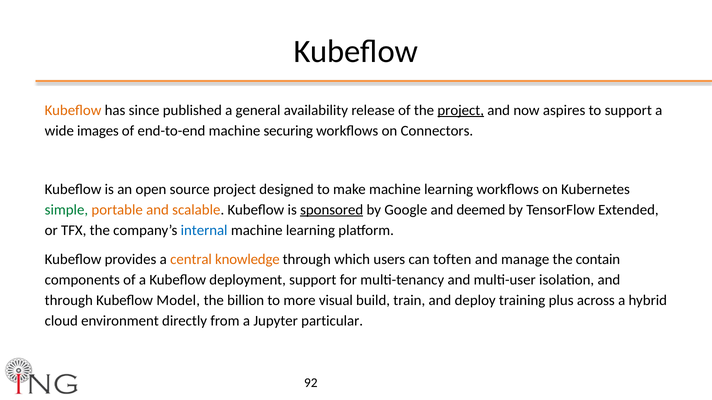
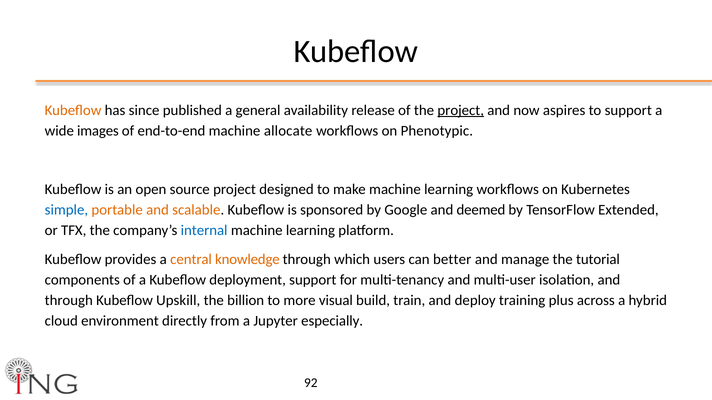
securing: securing -> allocate
Connectors: Connectors -> Phenotypic
simple colour: green -> blue
sponsored underline: present -> none
toften: toften -> better
contain: contain -> tutorial
Model: Model -> Upskill
particular: particular -> especially
